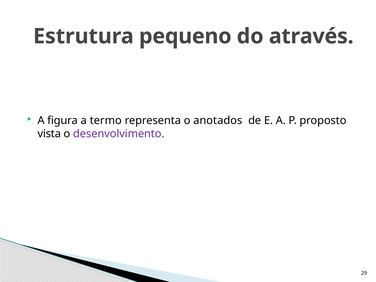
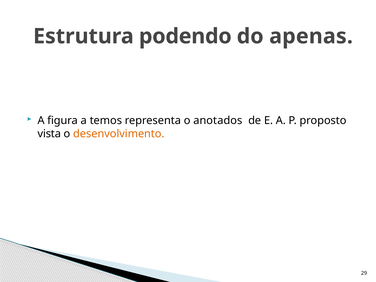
pequeno: pequeno -> podendo
através: através -> apenas
termo: termo -> temos
desenvolvimento colour: purple -> orange
